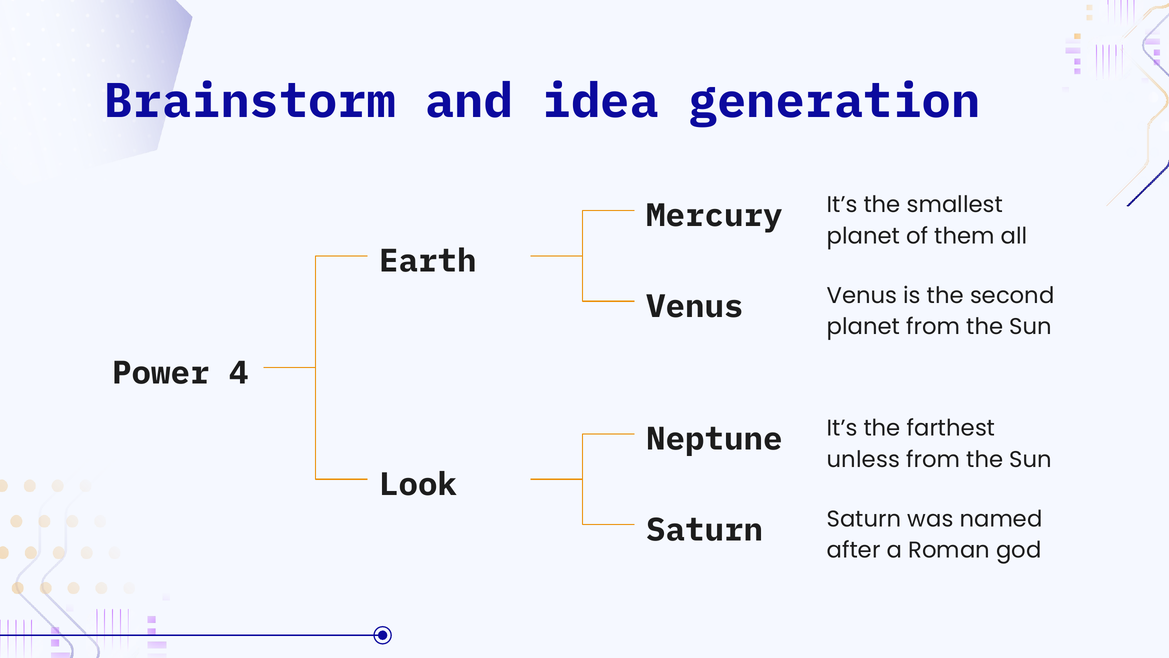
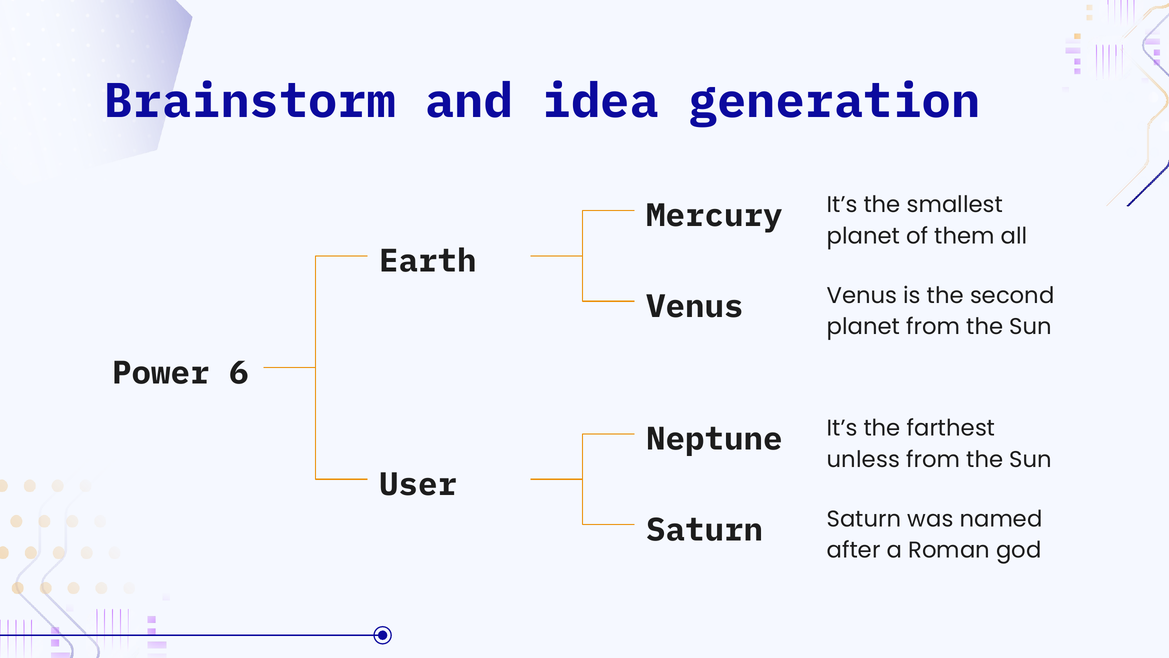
4: 4 -> 6
Look: Look -> User
